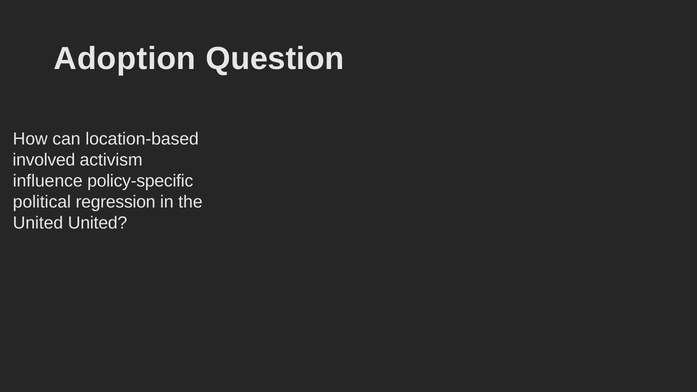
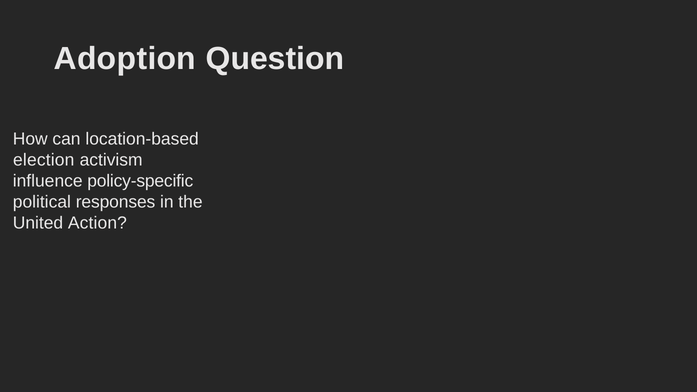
involved: involved -> election
regression: regression -> responses
United United: United -> Action
